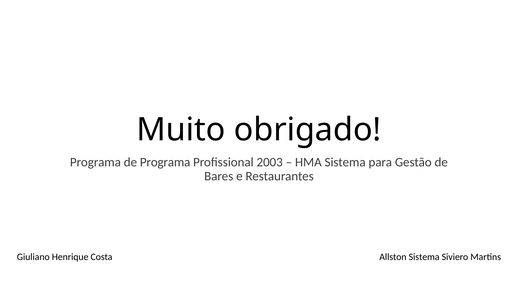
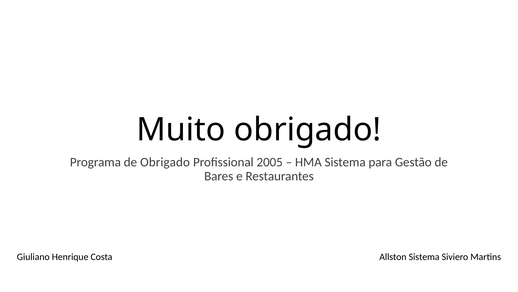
de Programa: Programa -> Obrigado
2003: 2003 -> 2005
